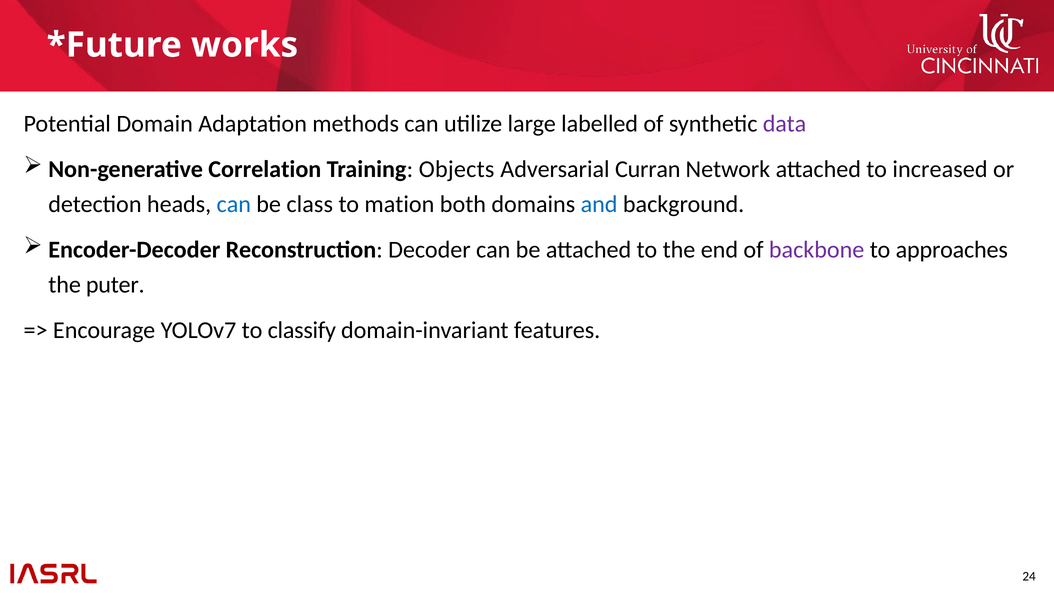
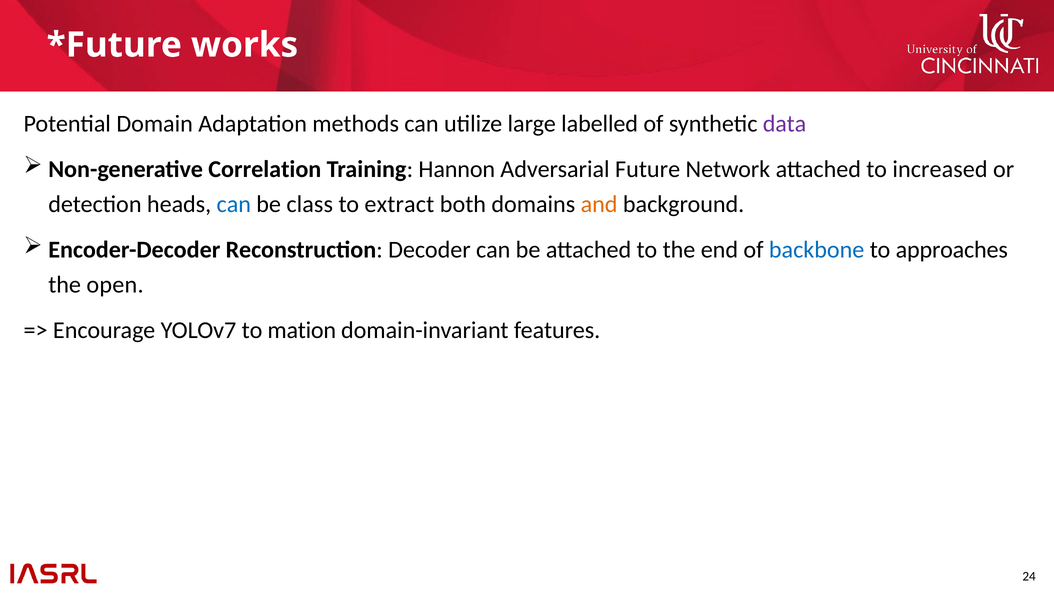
Objects: Objects -> Hannon
Curran: Curran -> Future
mation: mation -> extract
and colour: blue -> orange
backbone colour: purple -> blue
puter: puter -> open
classify: classify -> mation
